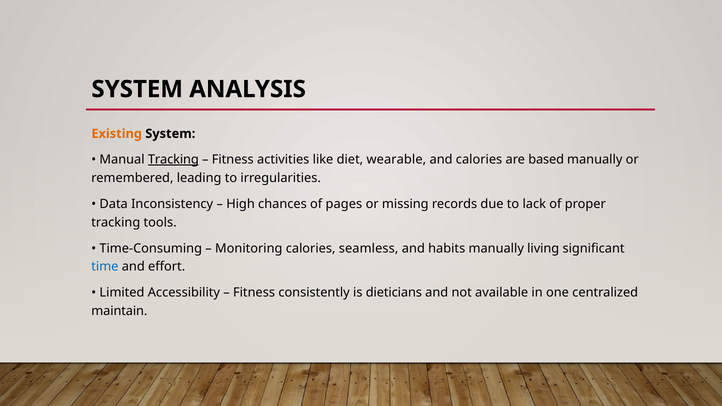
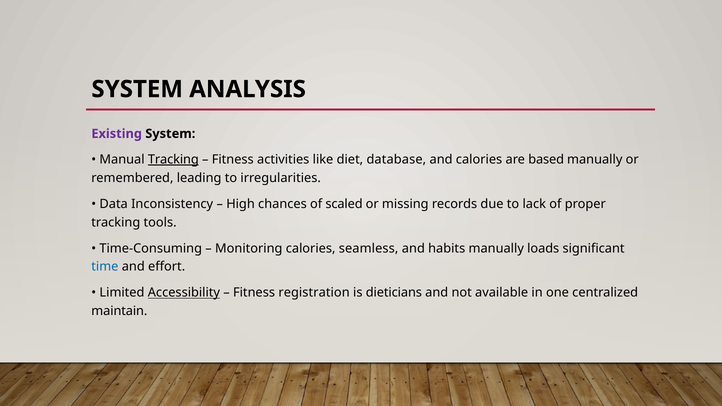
Existing colour: orange -> purple
wearable: wearable -> database
pages: pages -> scaled
living: living -> loads
Accessibility underline: none -> present
consistently: consistently -> registration
